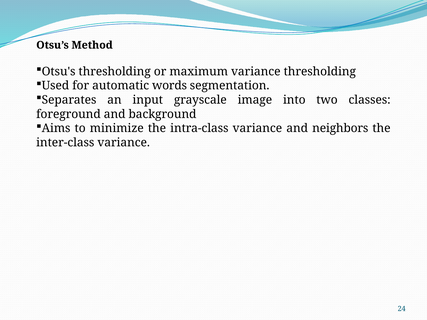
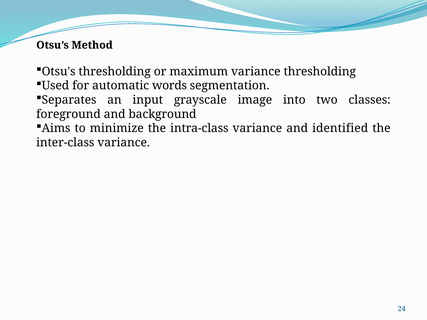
neighbors: neighbors -> identified
